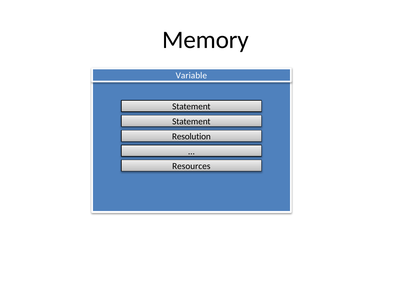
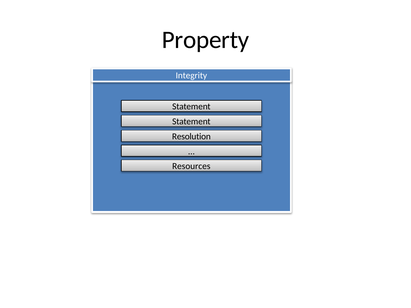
Memory: Memory -> Property
Variable: Variable -> Integrity
